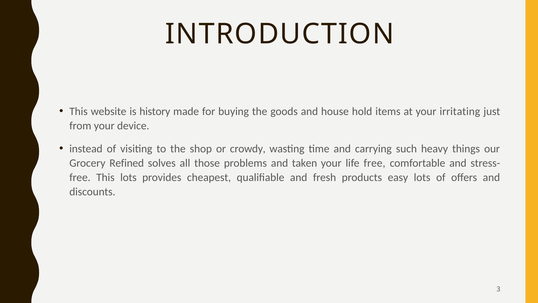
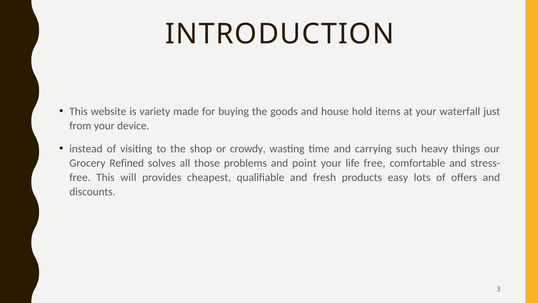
history: history -> variety
irritating: irritating -> waterfall
taken: taken -> point
This lots: lots -> will
